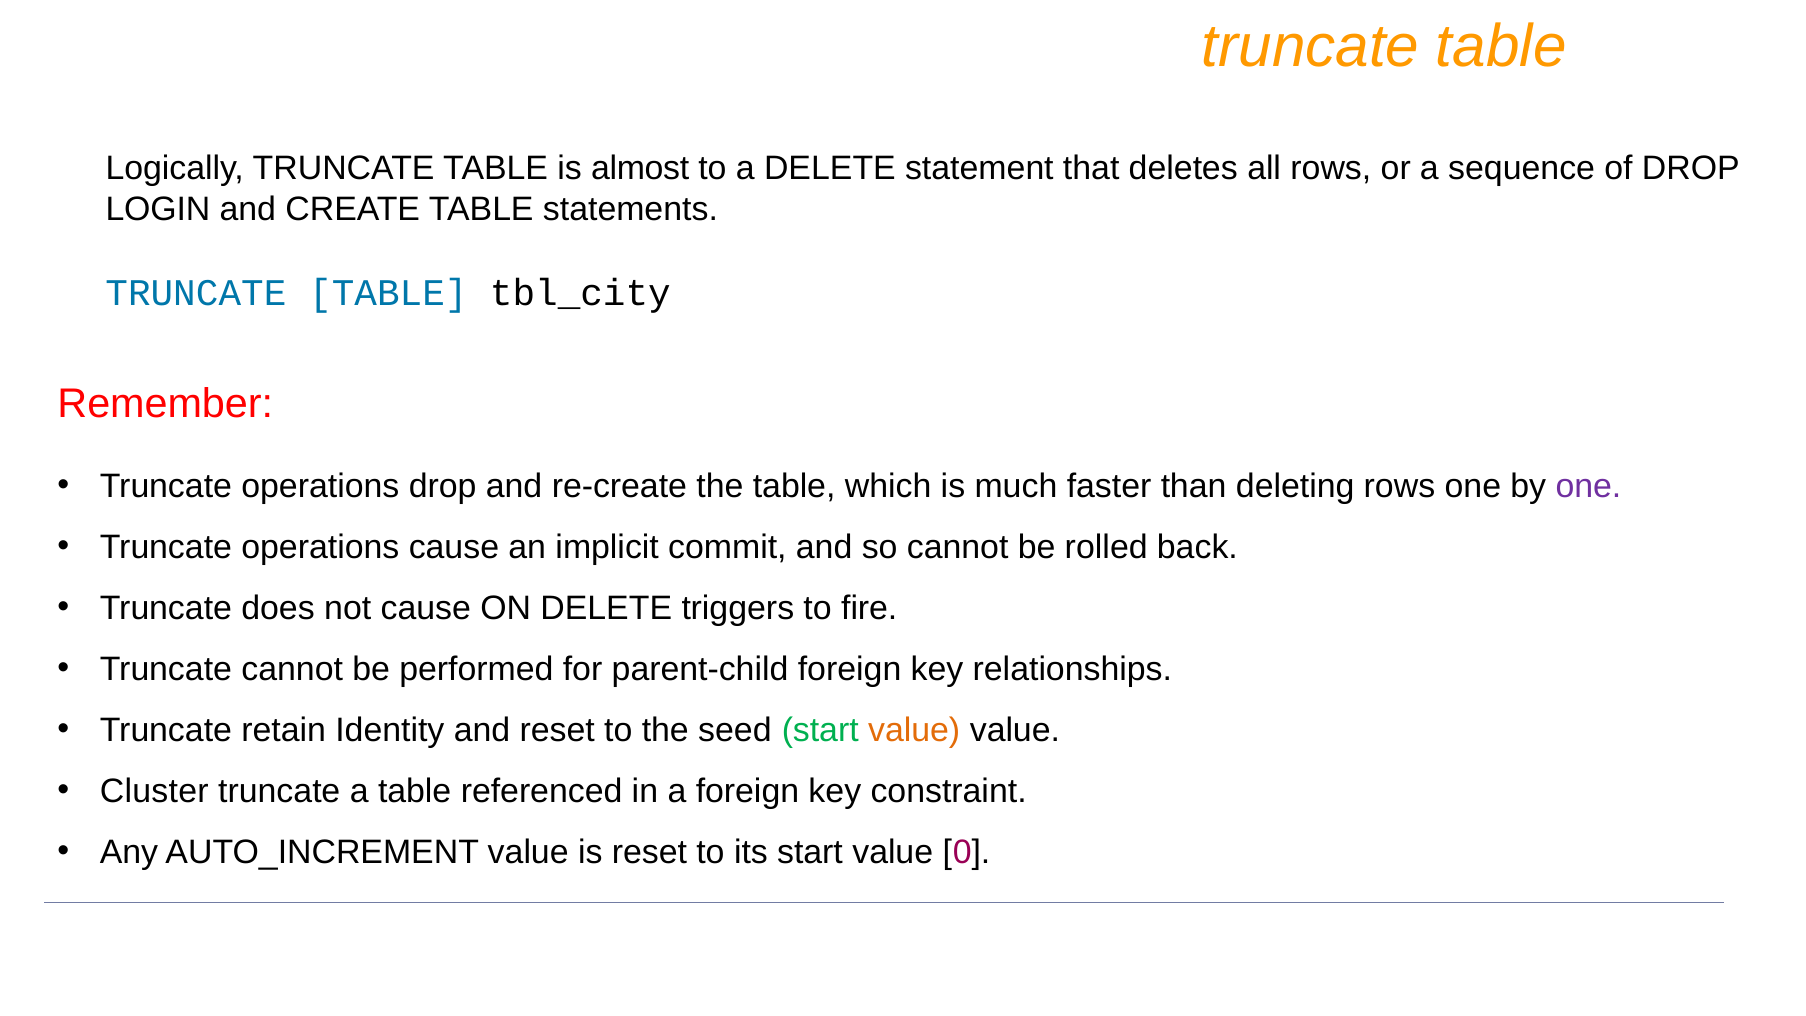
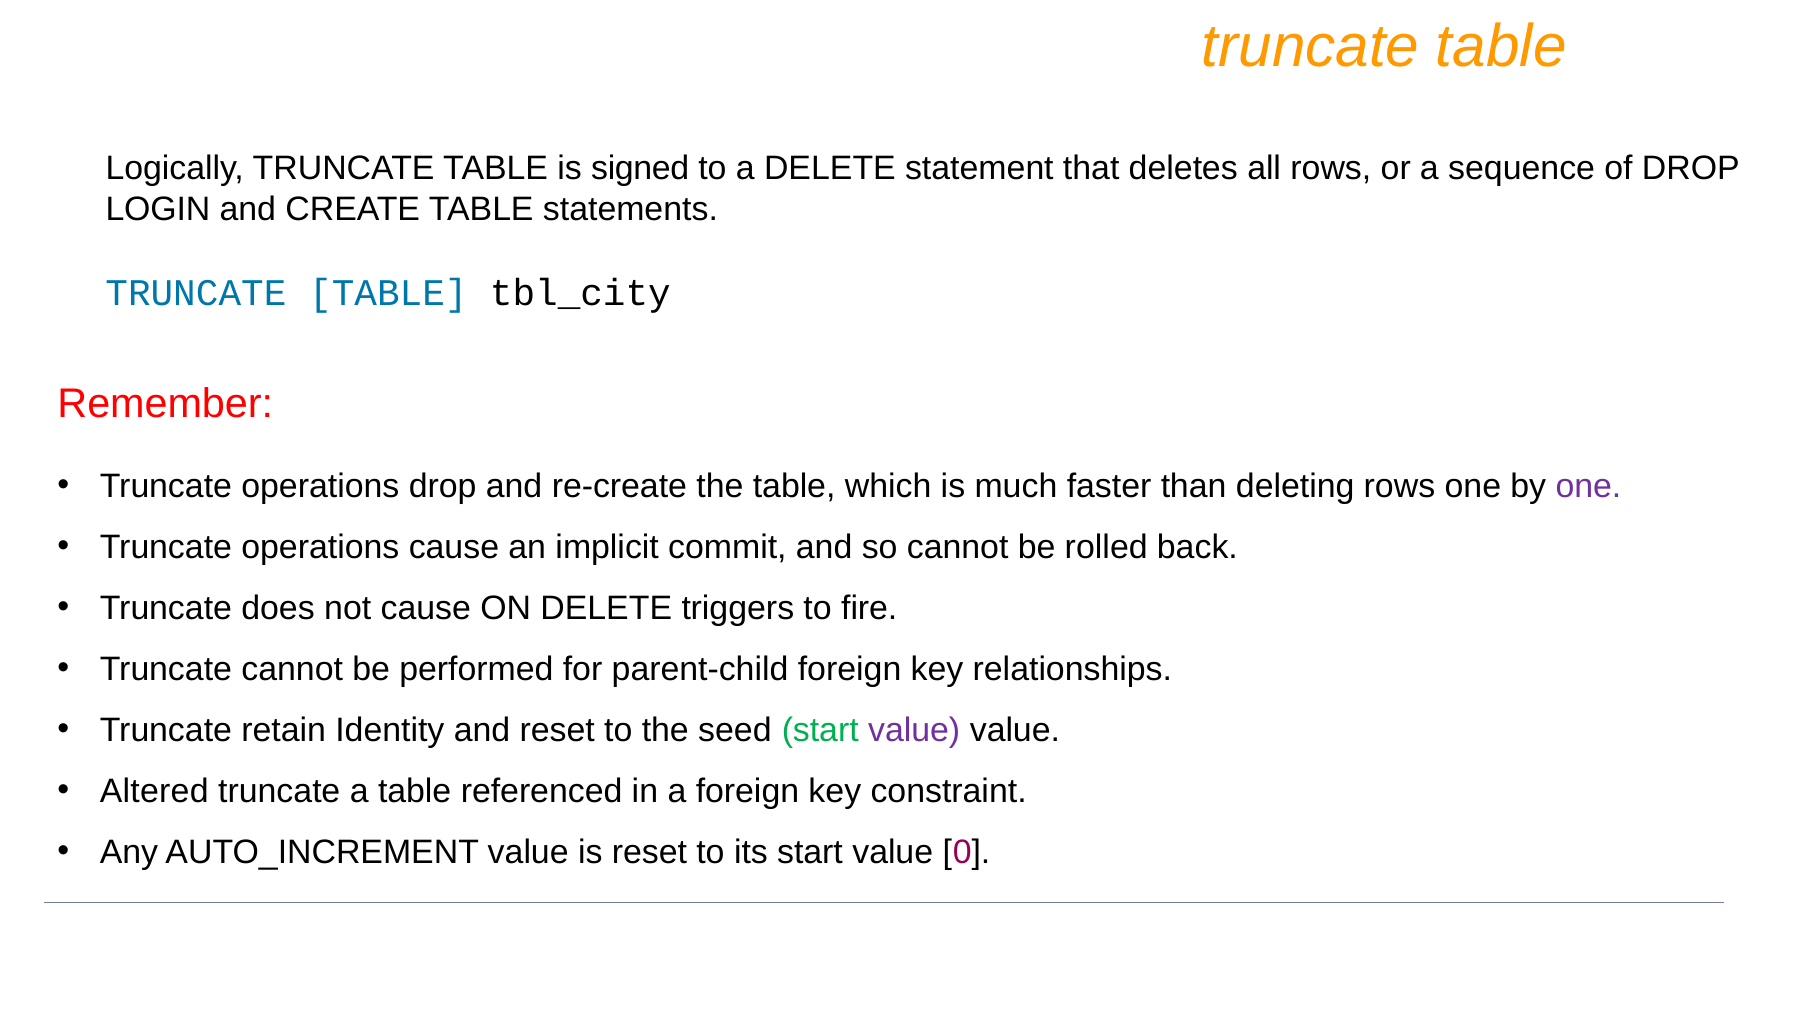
almost: almost -> signed
value at (914, 730) colour: orange -> purple
Cluster: Cluster -> Altered
